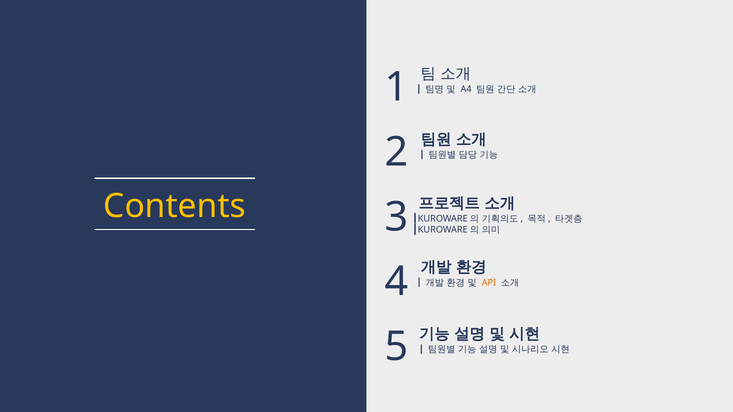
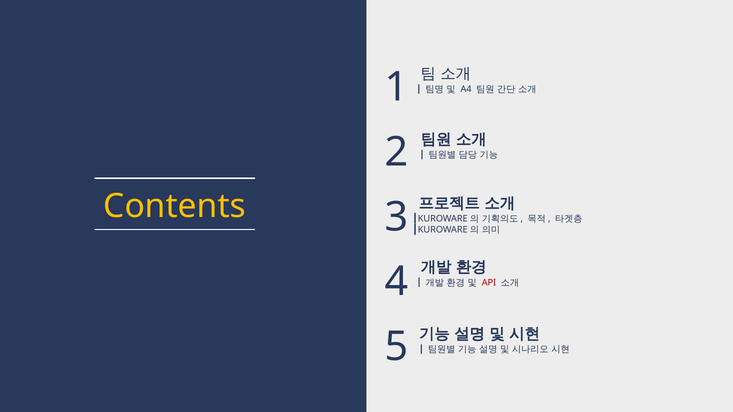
API colour: orange -> red
